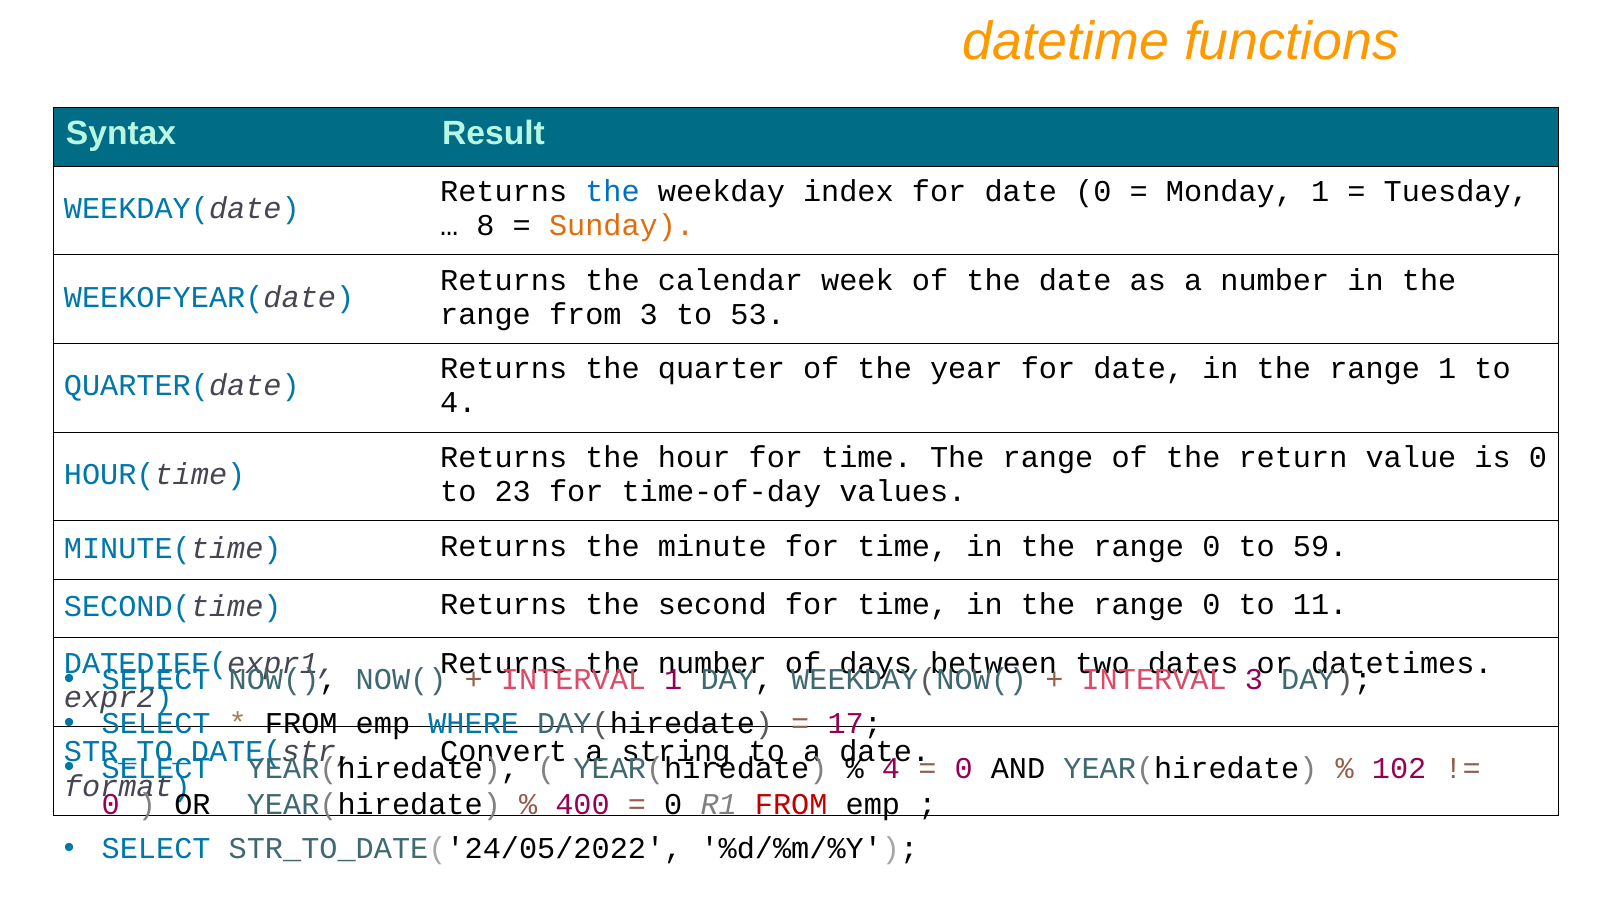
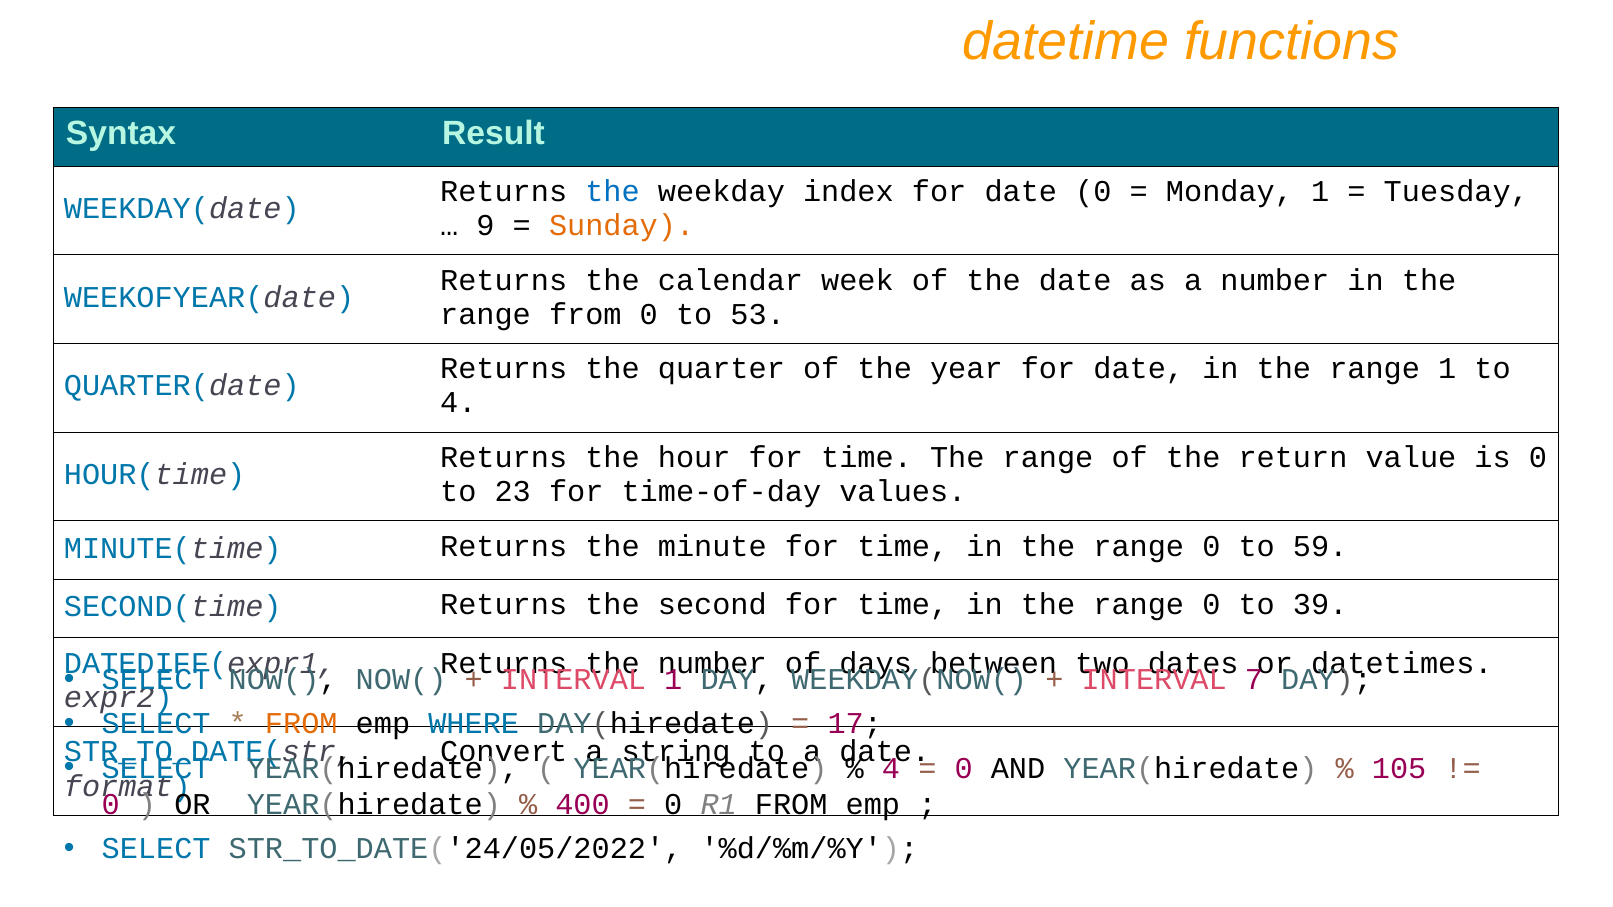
8: 8 -> 9
from 3: 3 -> 0
11: 11 -> 39
3 at (1254, 680): 3 -> 7
FROM at (301, 724) colour: black -> orange
102: 102 -> 105
FROM at (791, 805) colour: red -> black
